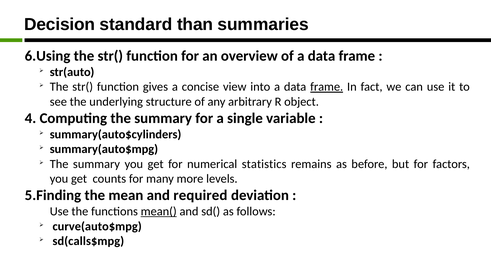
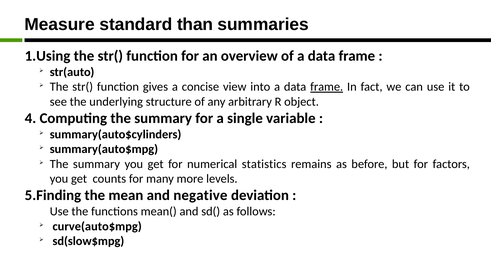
Decision: Decision -> Measure
6.Using: 6.Using -> 1.Using
required: required -> negative
mean( underline: present -> none
sd(calls$mpg: sd(calls$mpg -> sd(slow$mpg
